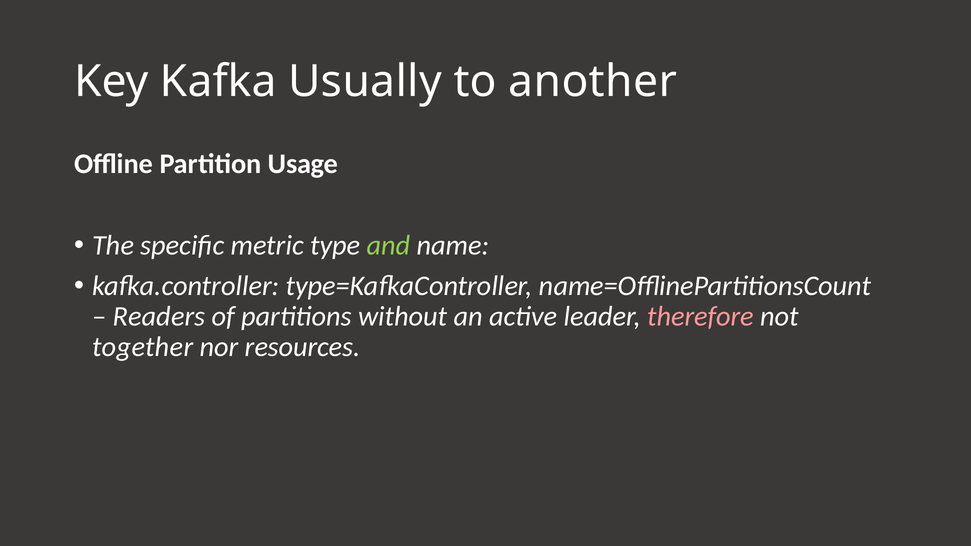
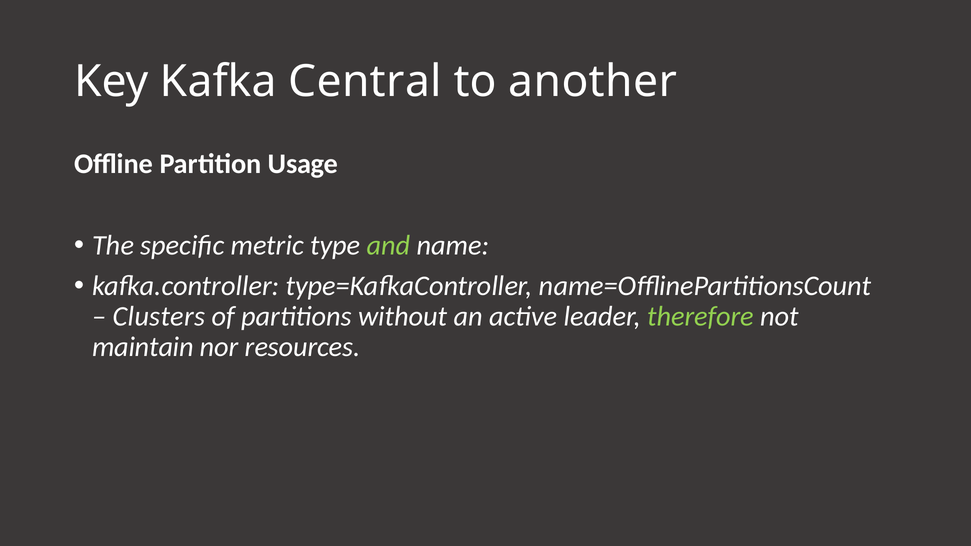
Usually: Usually -> Central
Readers: Readers -> Clusters
therefore colour: pink -> light green
together: together -> maintain
